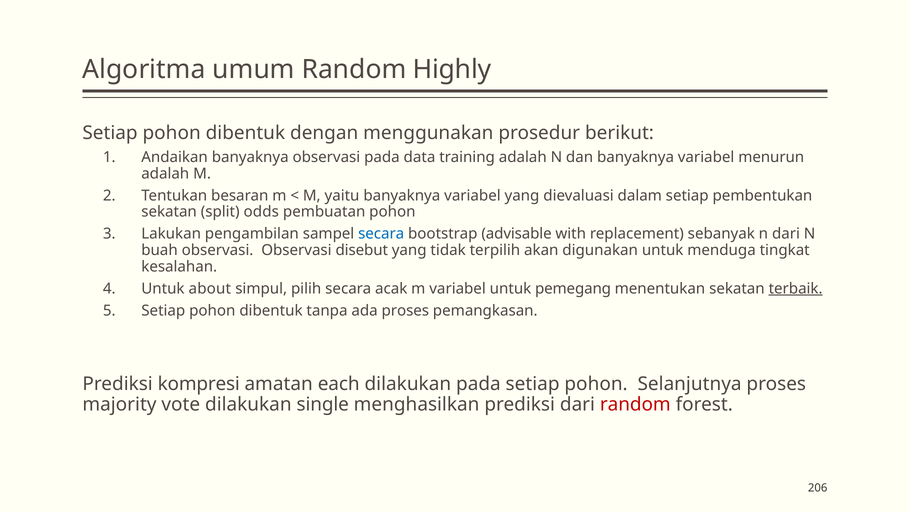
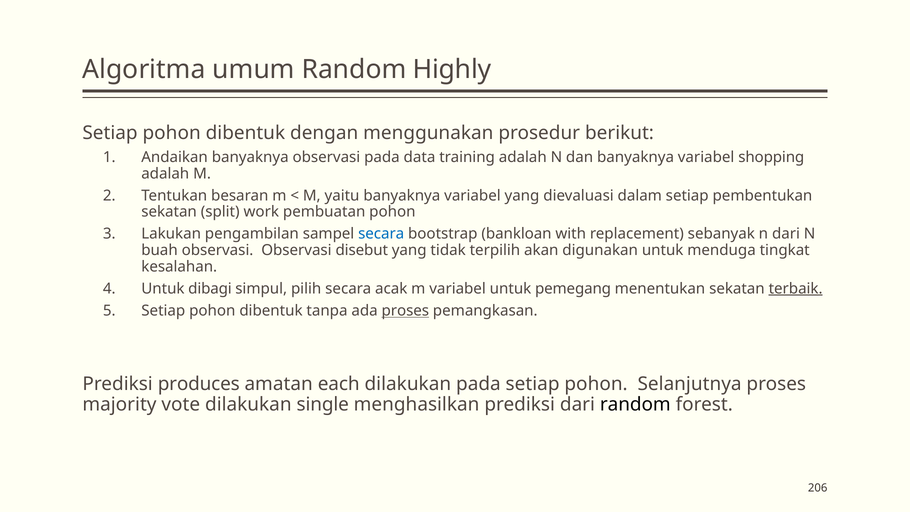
menurun: menurun -> shopping
odds: odds -> work
advisable: advisable -> bankloan
about: about -> dibagi
proses at (405, 311) underline: none -> present
kompresi: kompresi -> produces
random at (635, 404) colour: red -> black
